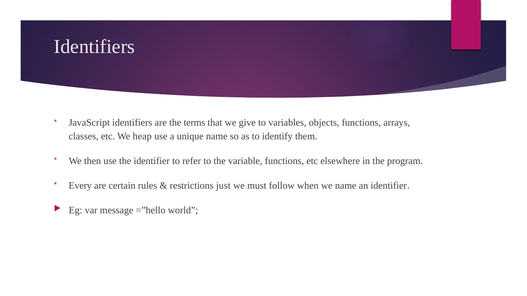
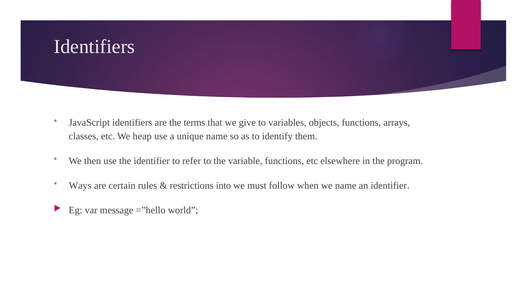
Every: Every -> Ways
just: just -> into
